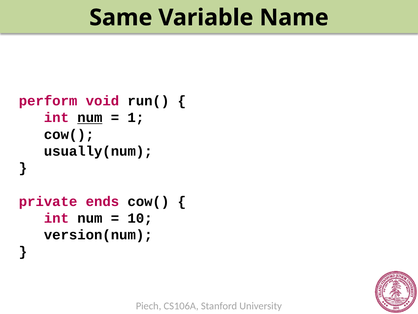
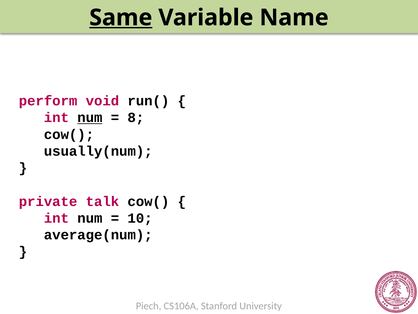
Same underline: none -> present
1: 1 -> 8
ends: ends -> talk
version(num: version(num -> average(num
